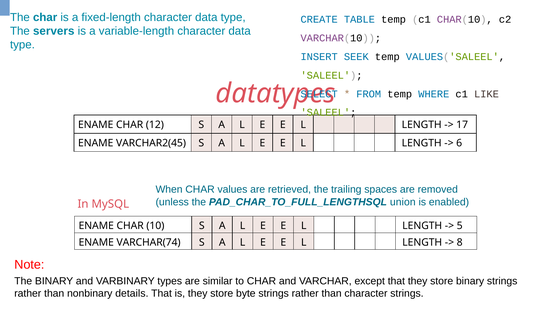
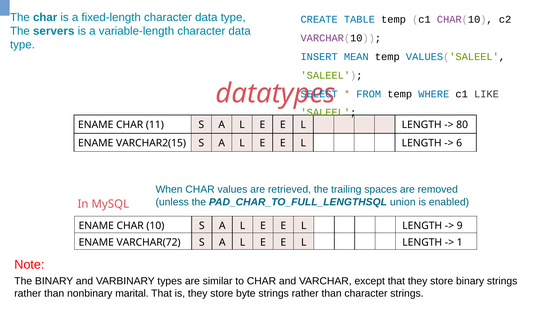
SEEK: SEEK -> MEAN
12: 12 -> 11
17: 17 -> 80
VARCHAR2(45: VARCHAR2(45 -> VARCHAR2(15
5: 5 -> 9
VARCHAR(74: VARCHAR(74 -> VARCHAR(72
8: 8 -> 1
details: details -> marital
